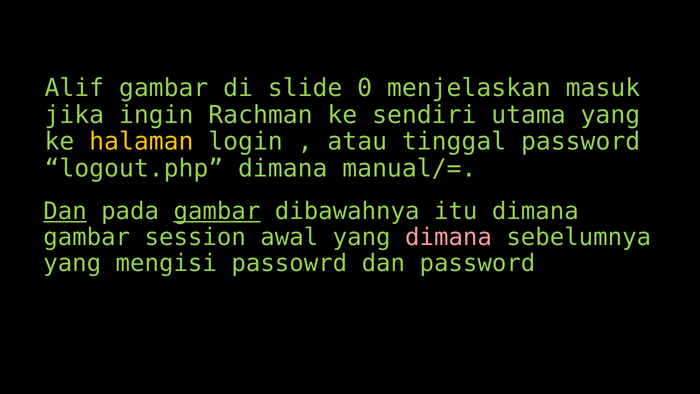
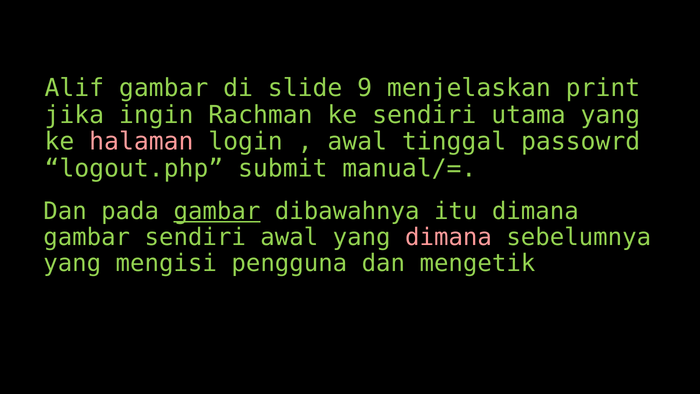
0: 0 -> 9
masuk: masuk -> print
halaman colour: yellow -> pink
atau at (357, 142): atau -> awal
tinggal password: password -> passowrd
logout.php dimana: dimana -> submit
Dan at (65, 211) underline: present -> none
gambar session: session -> sendiri
passowrd: passowrd -> pengguna
dan password: password -> mengetik
